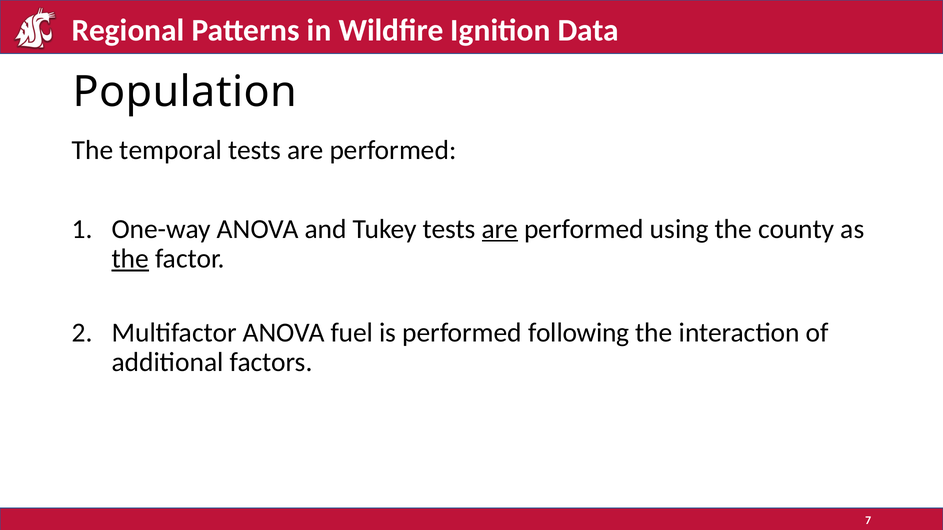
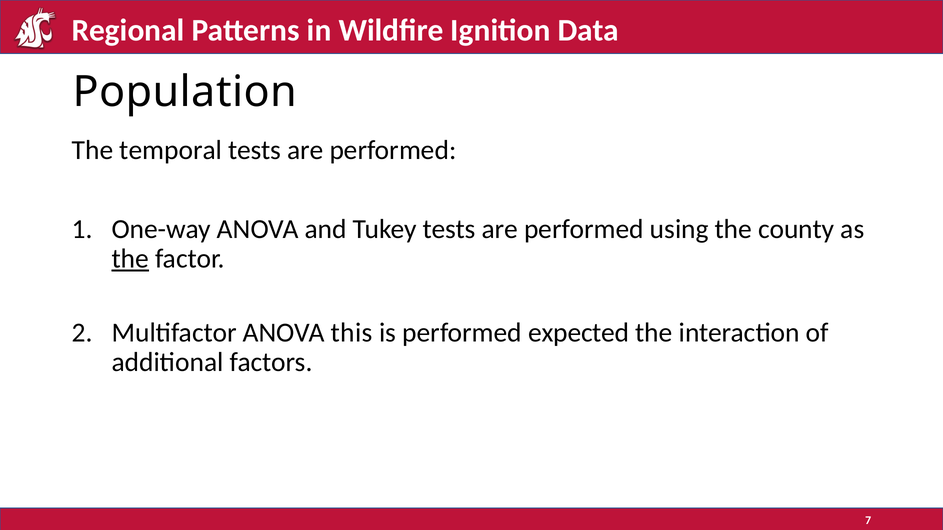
are at (500, 229) underline: present -> none
fuel: fuel -> this
following: following -> expected
